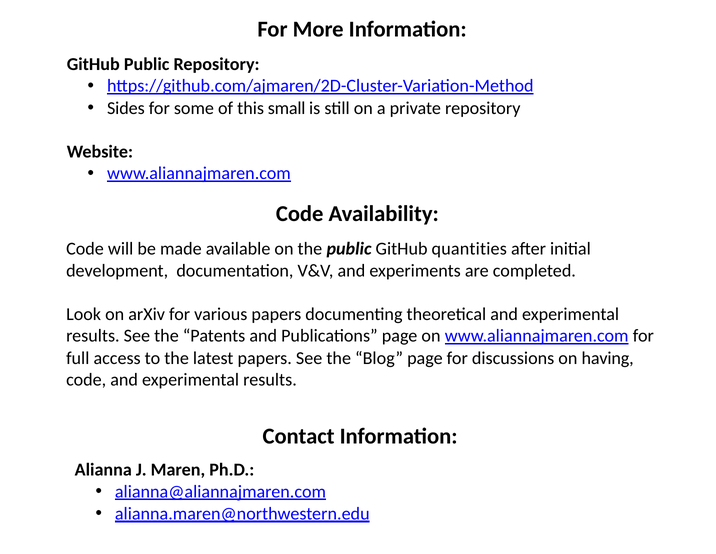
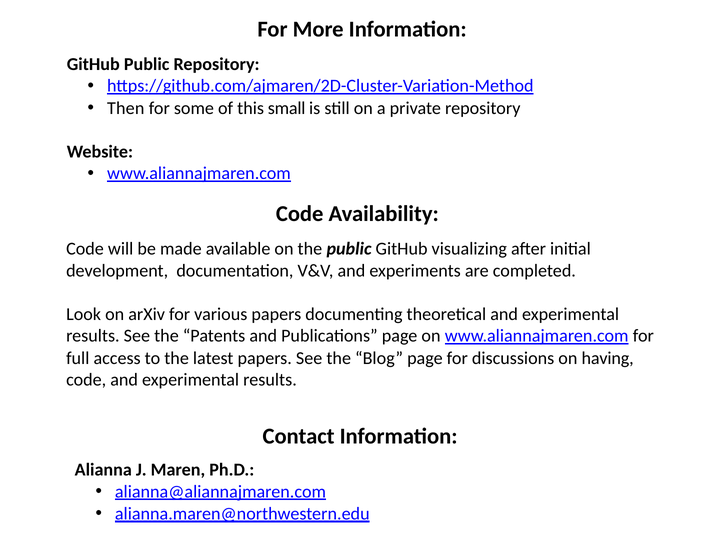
Sides: Sides -> Then
quantities: quantities -> visualizing
